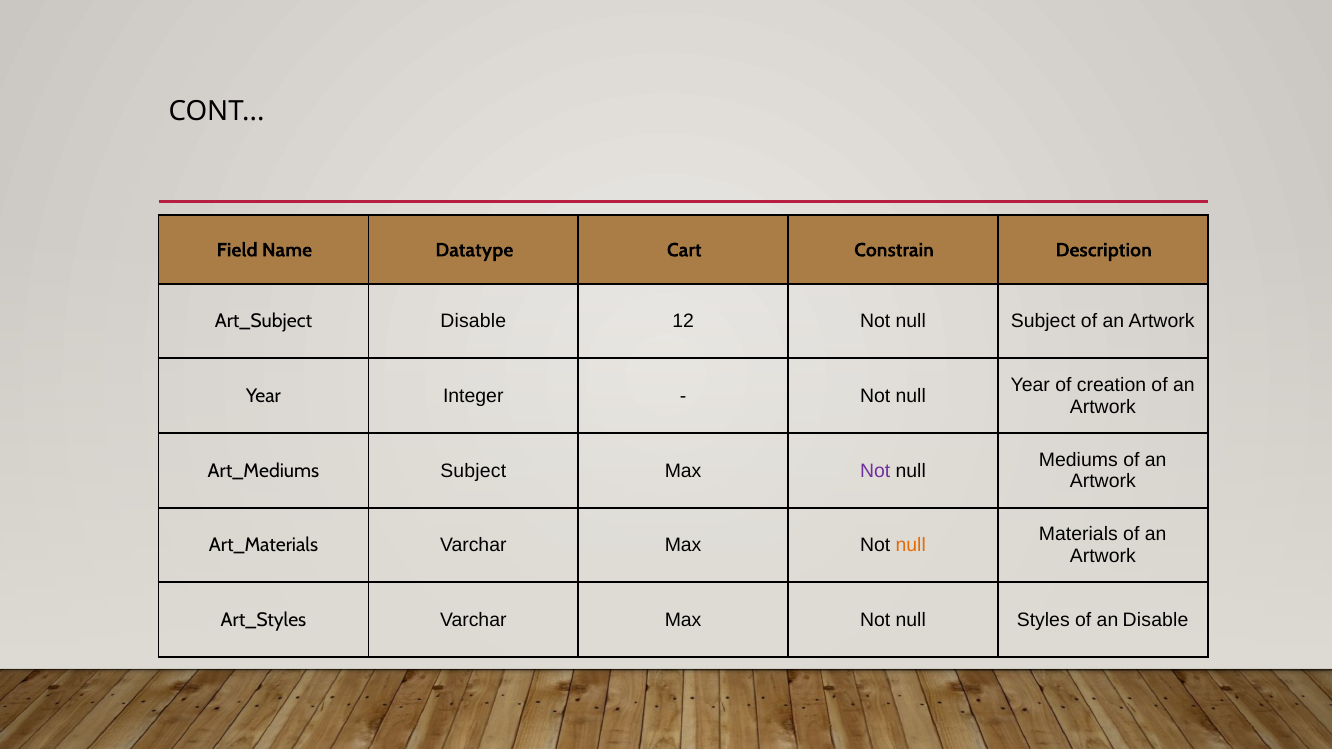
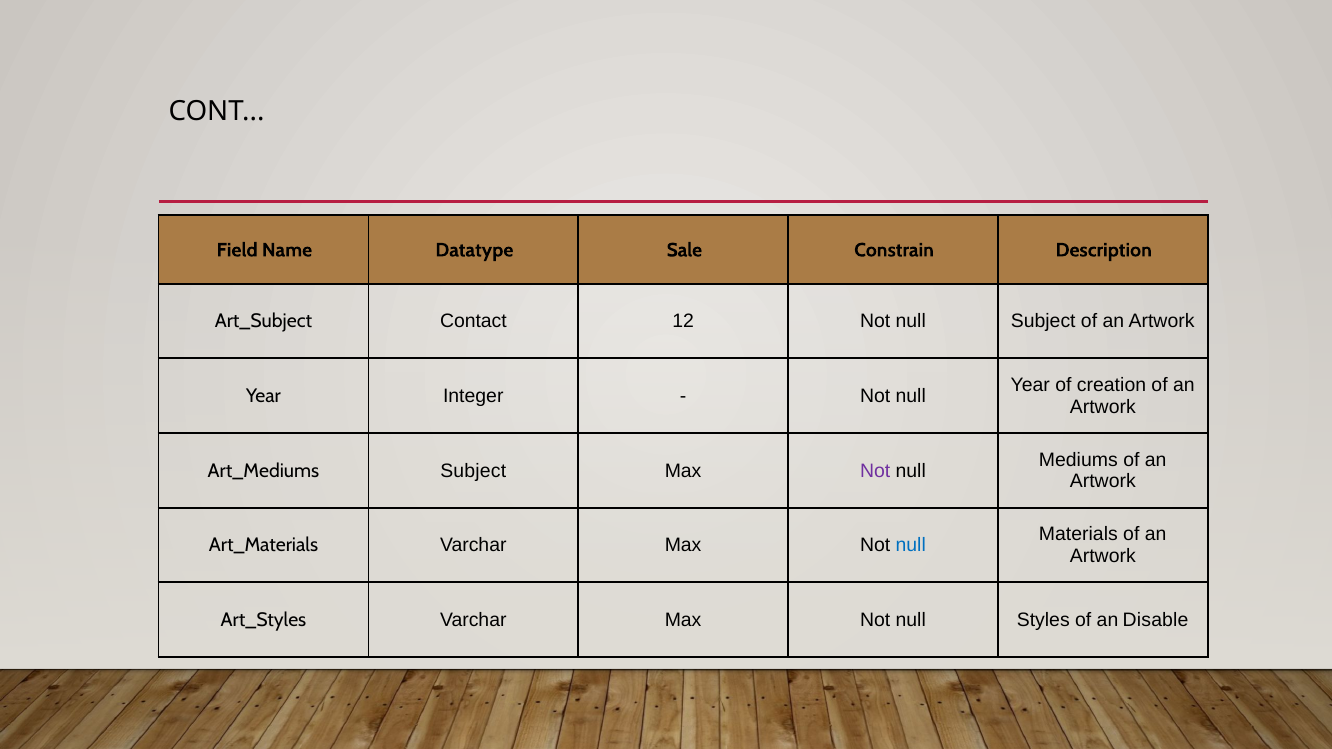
Cart: Cart -> Sale
Disable at (473, 321): Disable -> Contact
null at (911, 545) colour: orange -> blue
